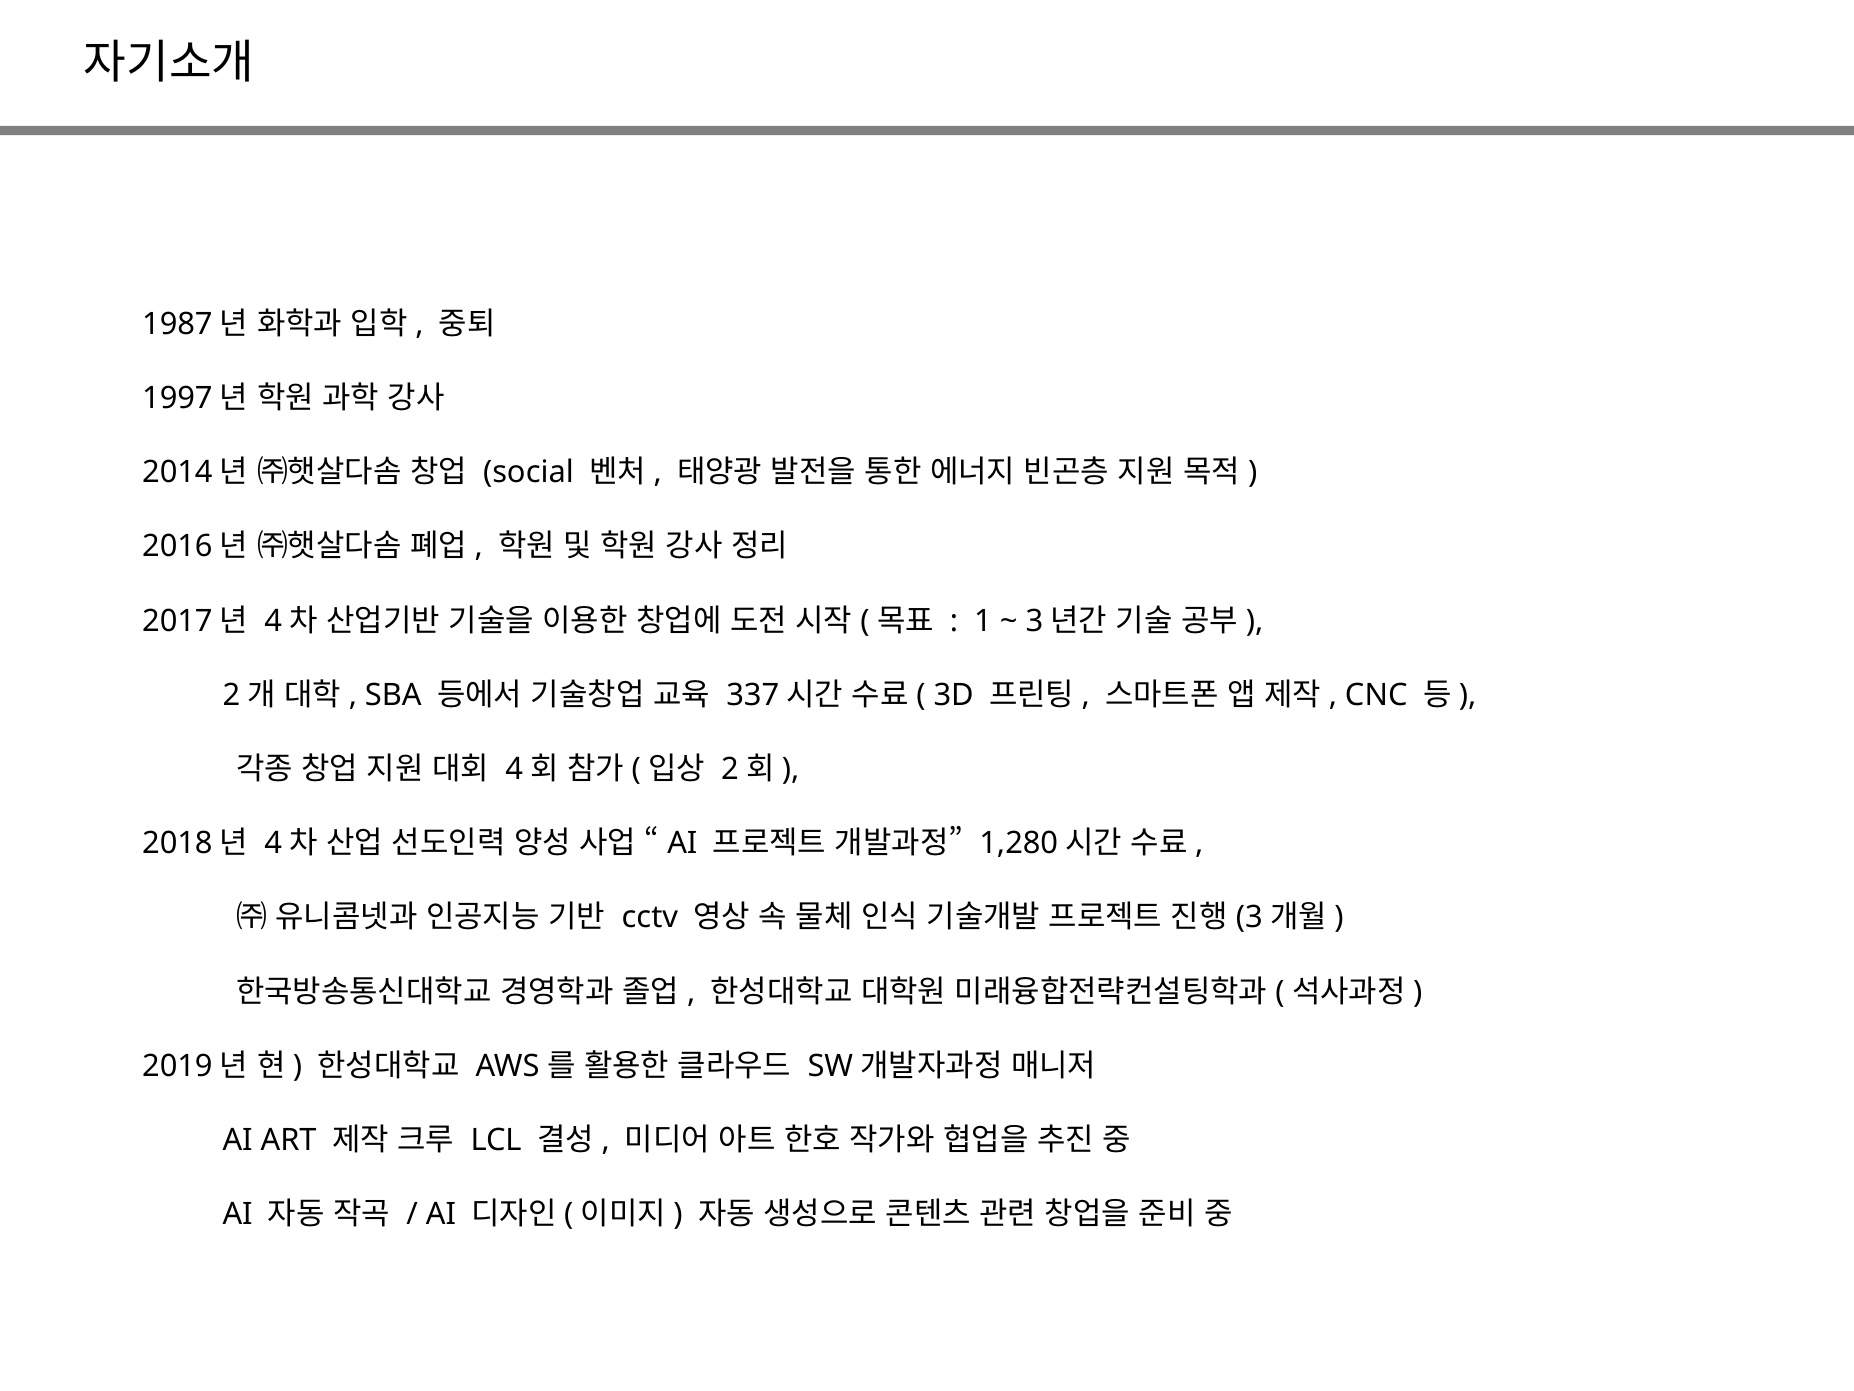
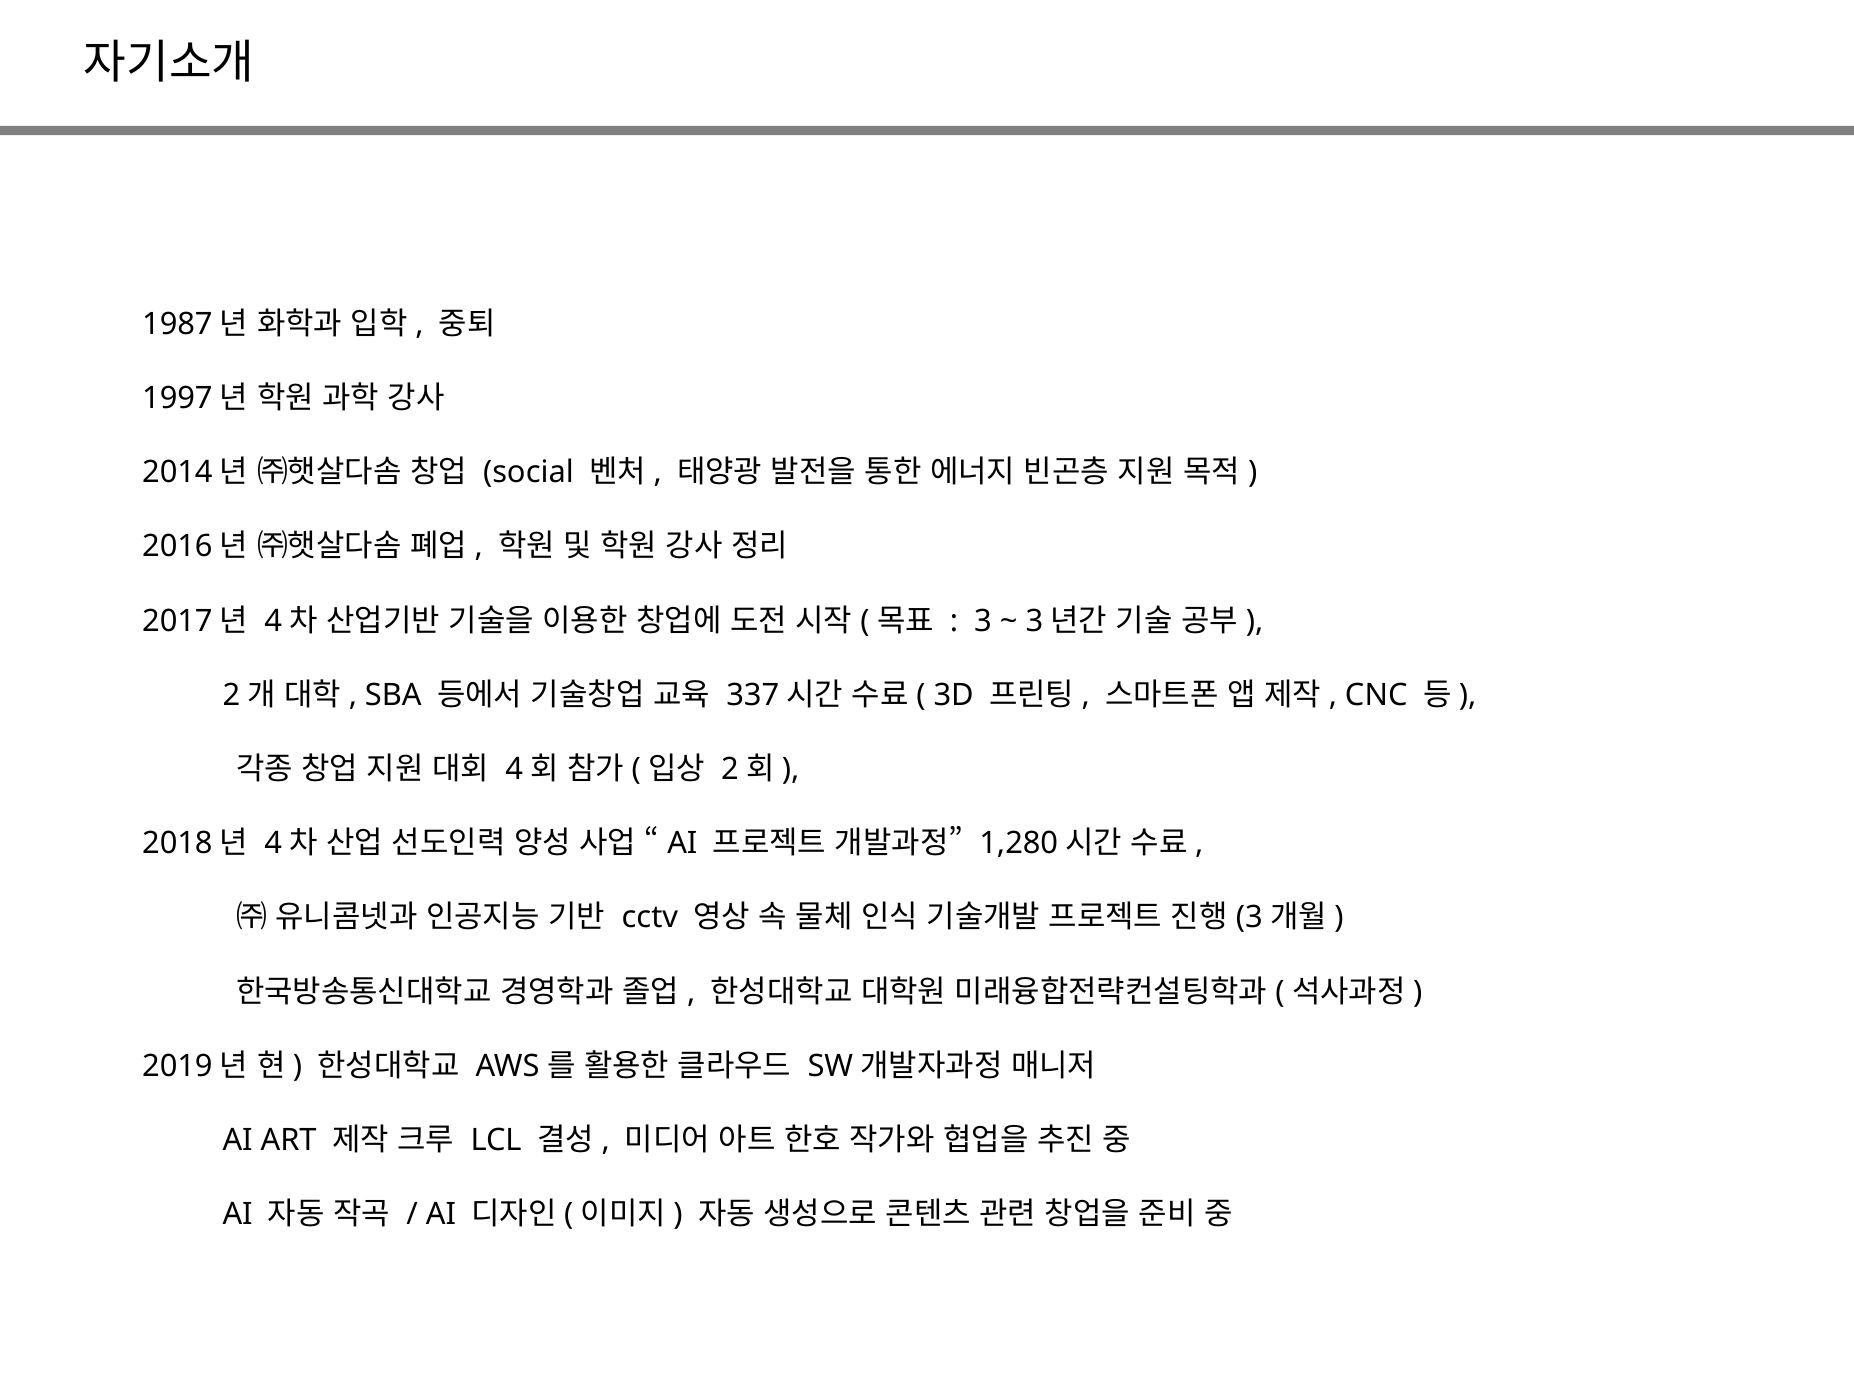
1: 1 -> 3
